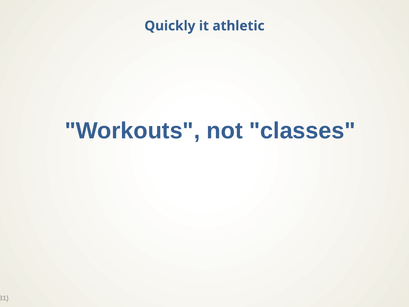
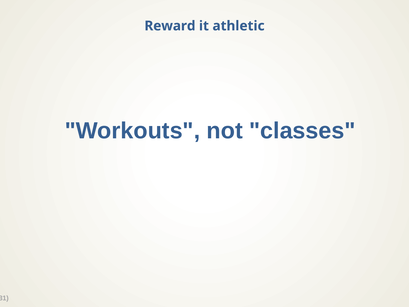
Quickly: Quickly -> Reward
